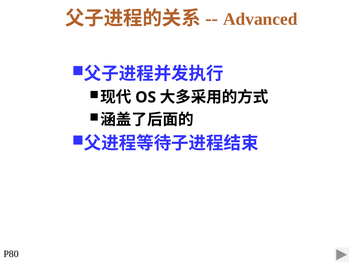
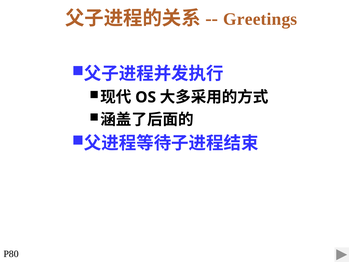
Advanced: Advanced -> Greetings
